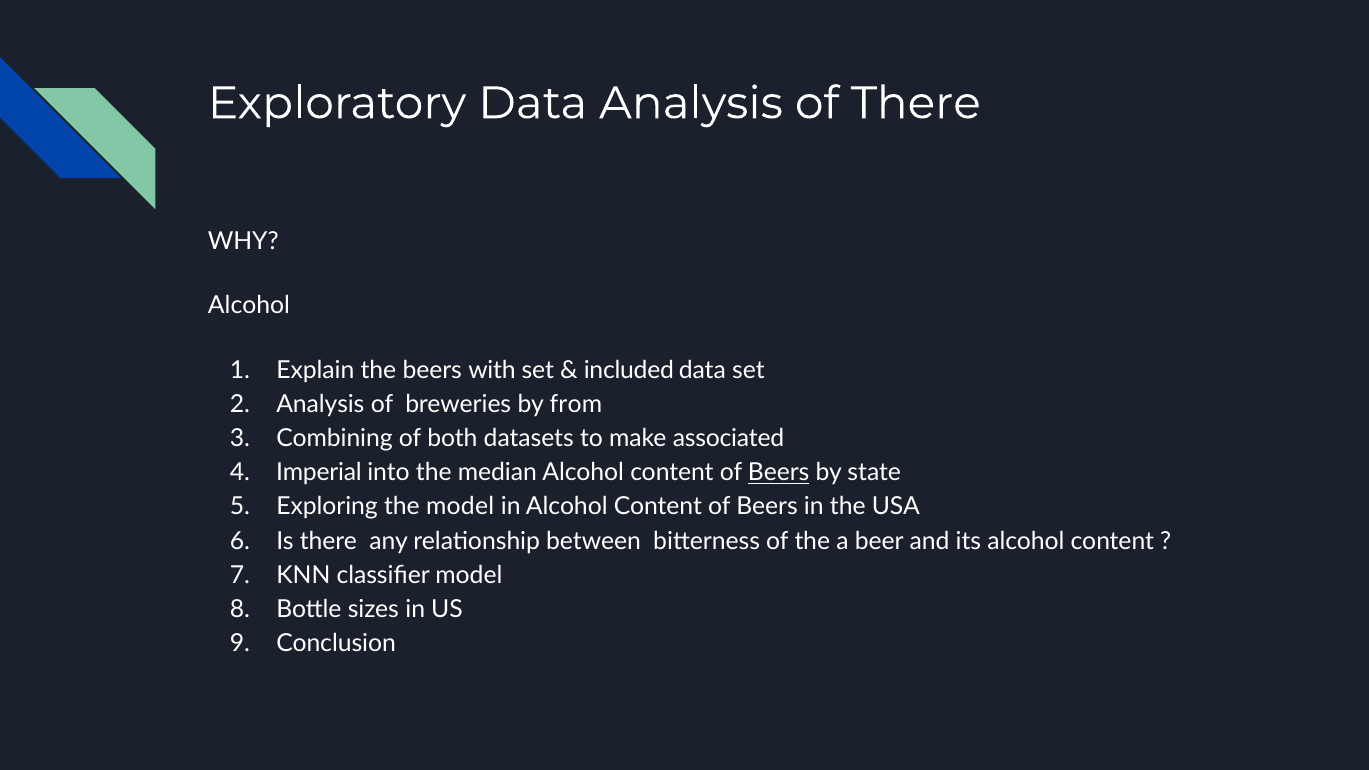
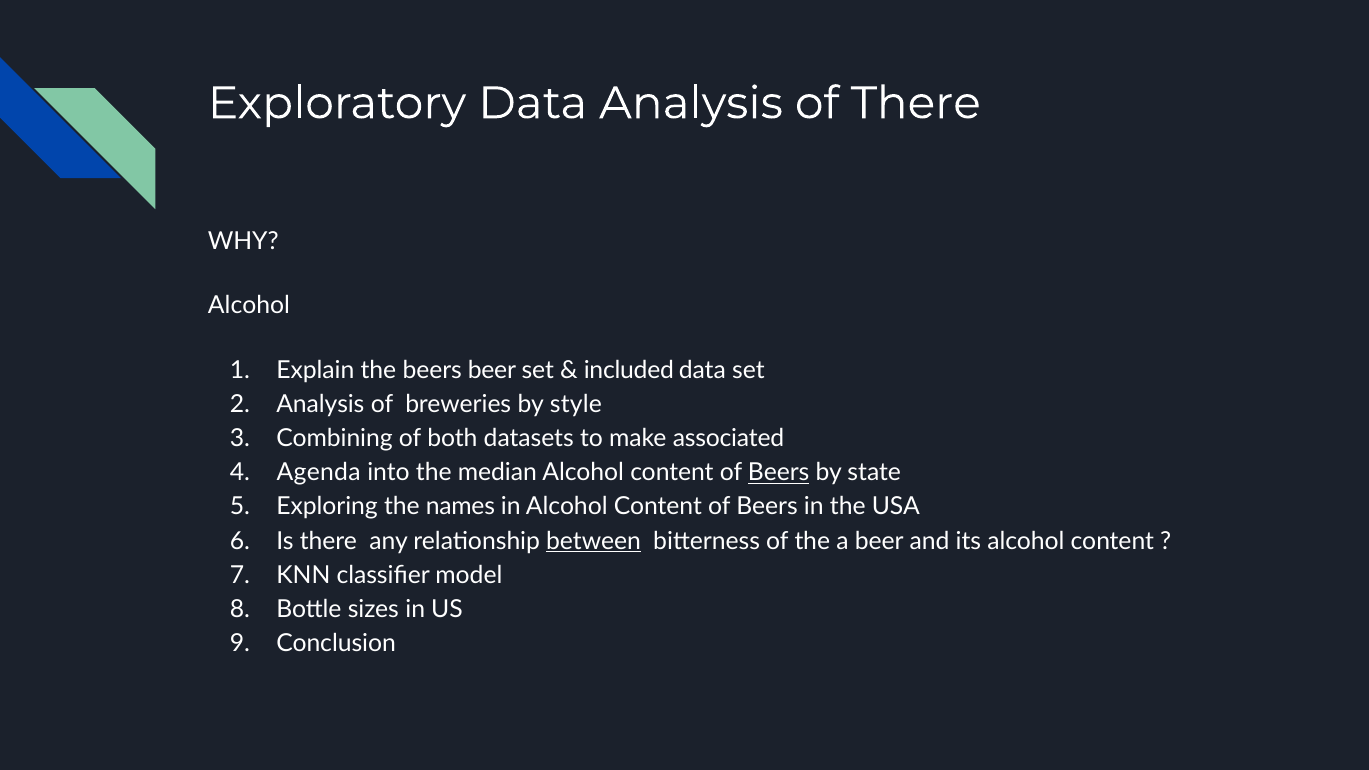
beers with: with -> beer
from: from -> style
Imperial: Imperial -> Agenda
the model: model -> names
between underline: none -> present
